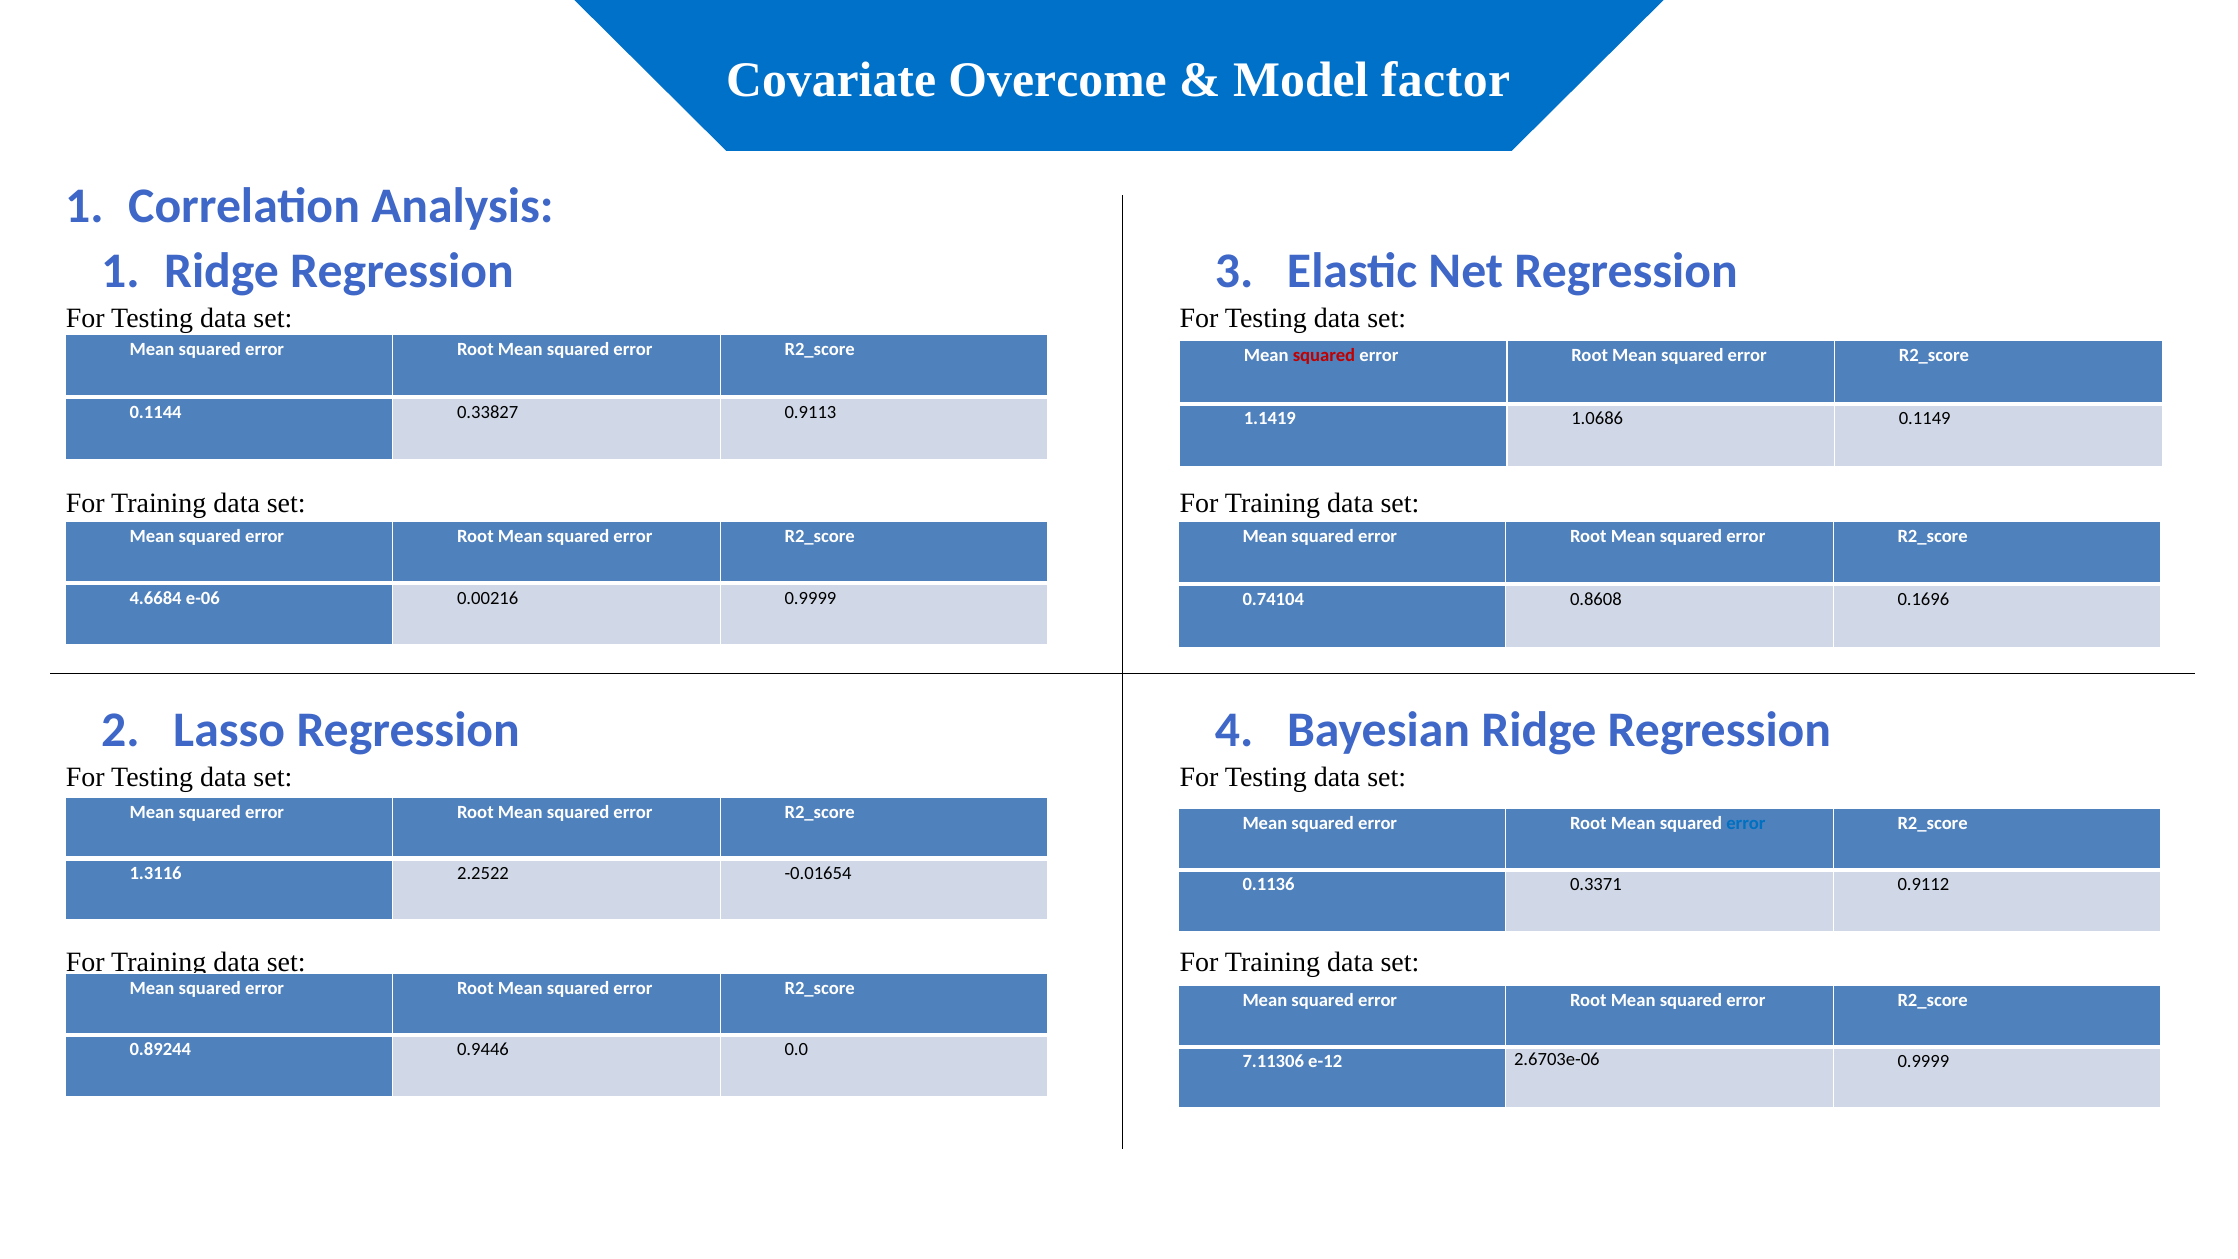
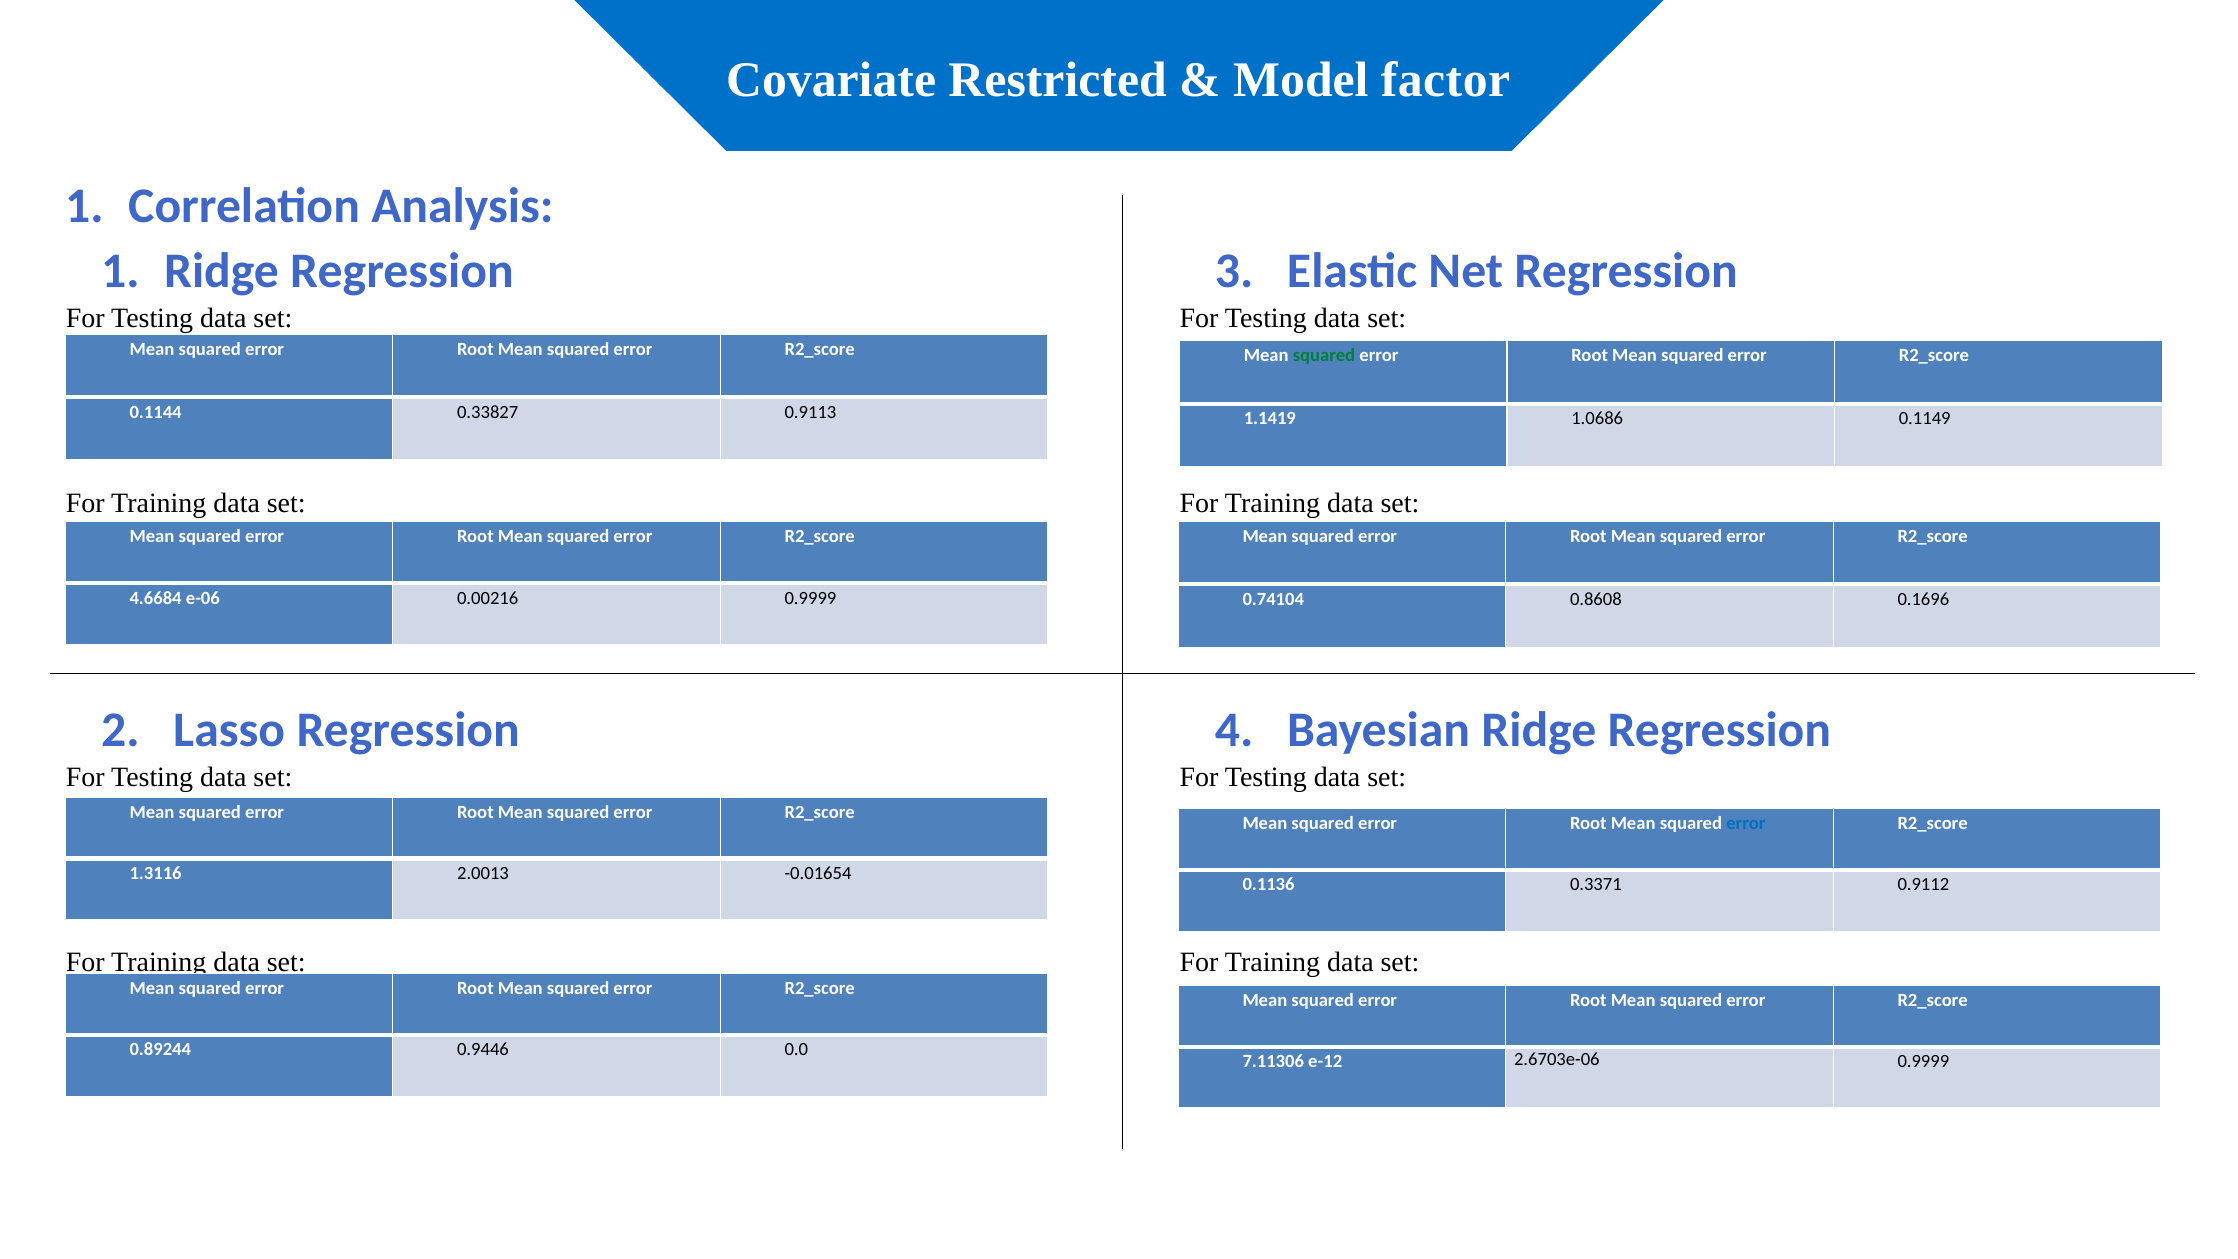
Overcome: Overcome -> Restricted
squared at (1324, 355) colour: red -> green
2.2522: 2.2522 -> 2.0013
